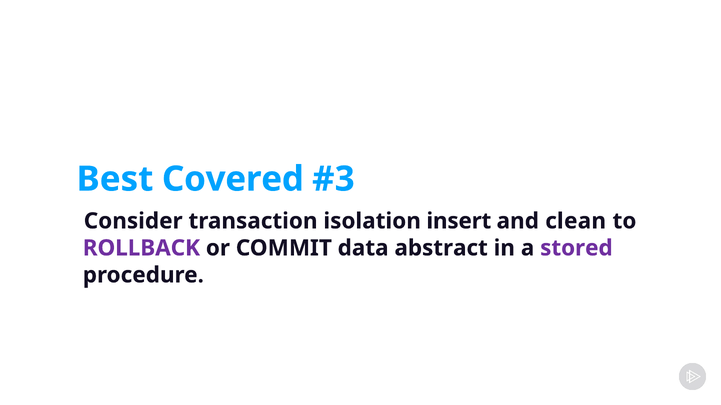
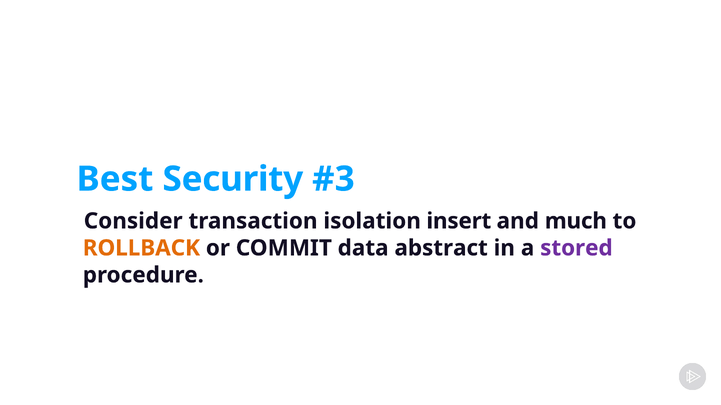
Covered: Covered -> Security
clean: clean -> much
ROLLBACK colour: purple -> orange
